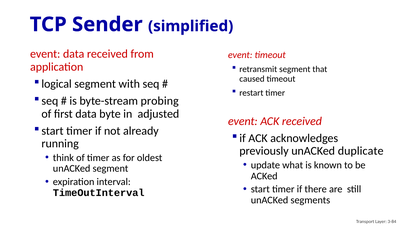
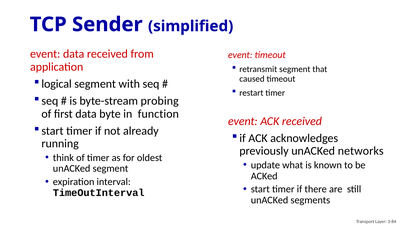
adjusted: adjusted -> function
duplicate: duplicate -> networks
